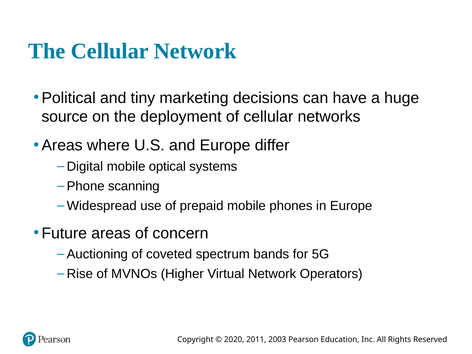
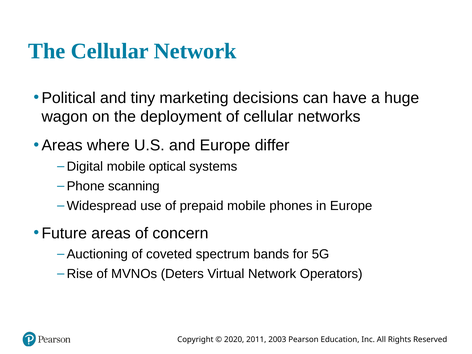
source: source -> wagon
Higher: Higher -> Deters
